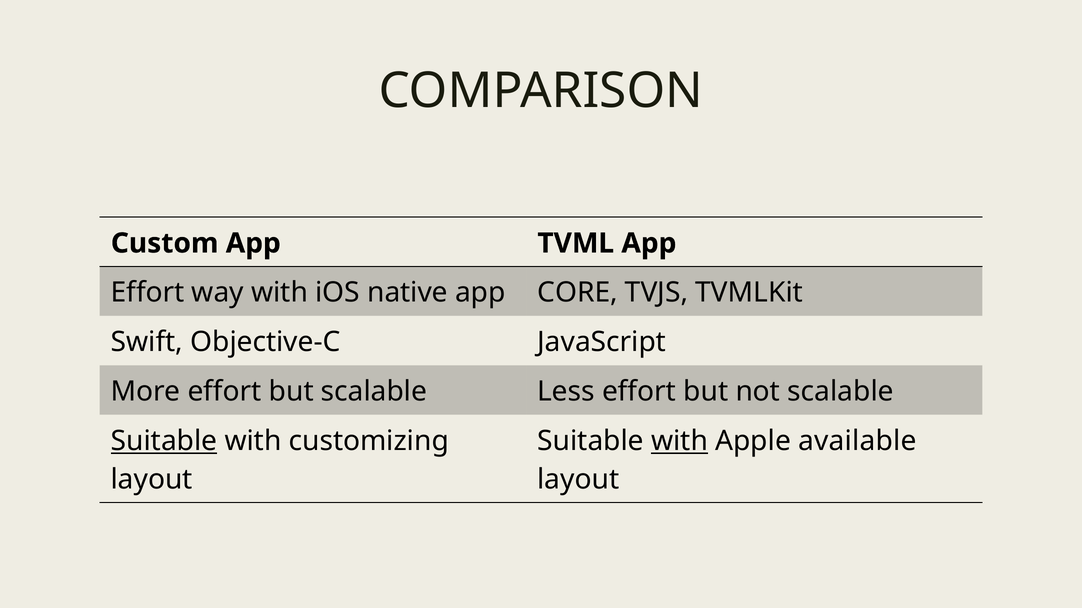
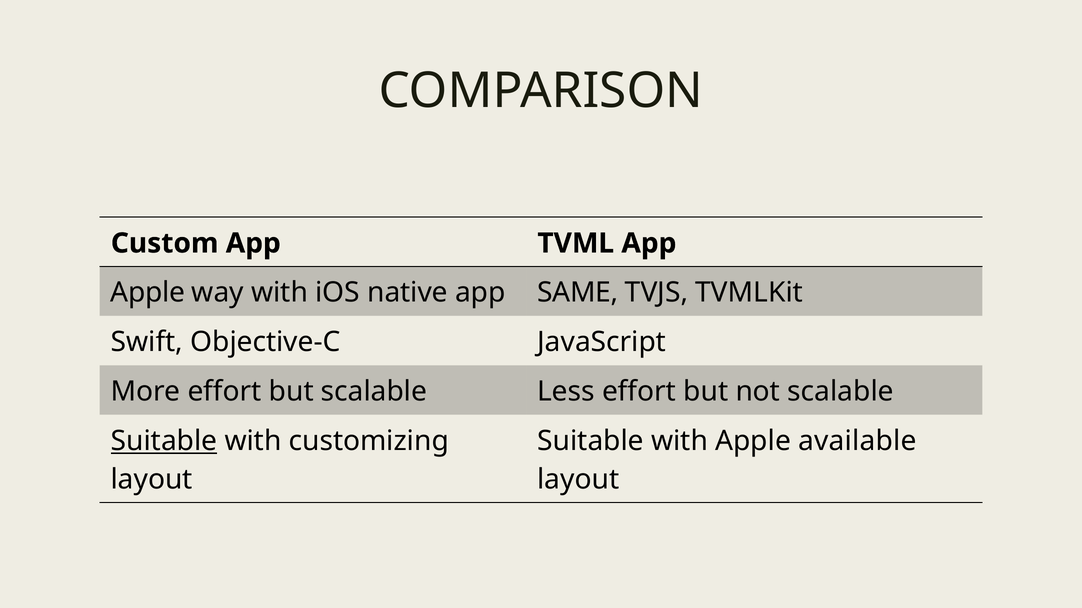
Effort at (148, 293): Effort -> Apple
CORE: CORE -> SAME
with at (680, 441) underline: present -> none
